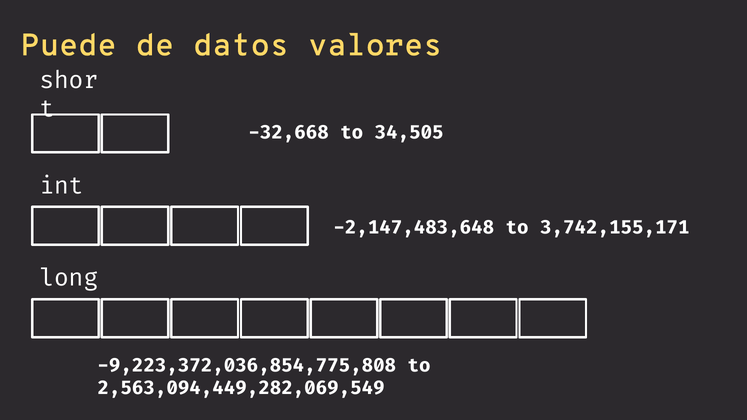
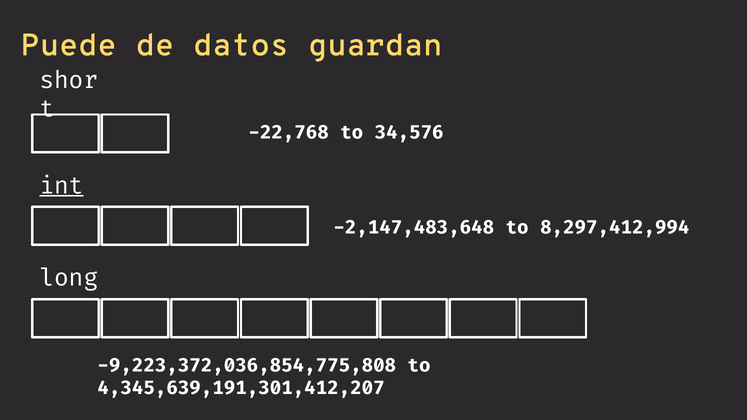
valores: valores -> guardan
-32,668: -32,668 -> -22,768
34,505: 34,505 -> 34,576
int underline: none -> present
3,742,155,171: 3,742,155,171 -> 8,297,412,994
2,563,094,449,282,069,549: 2,563,094,449,282,069,549 -> 4,345,639,191,301,412,207
